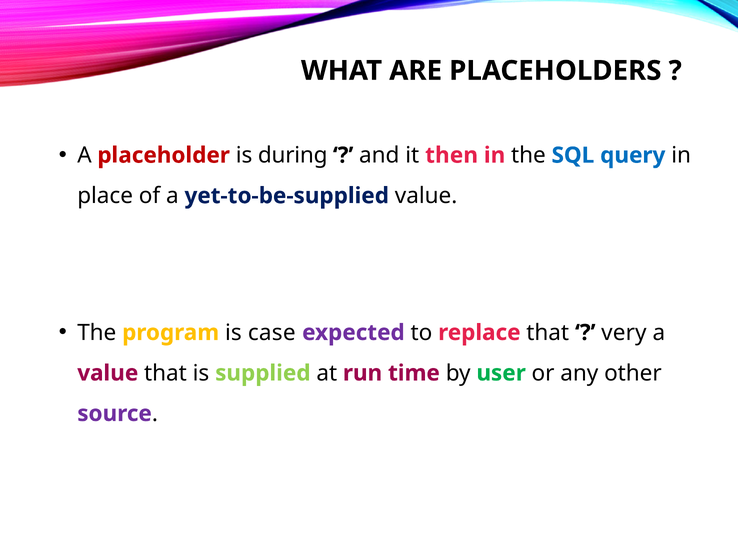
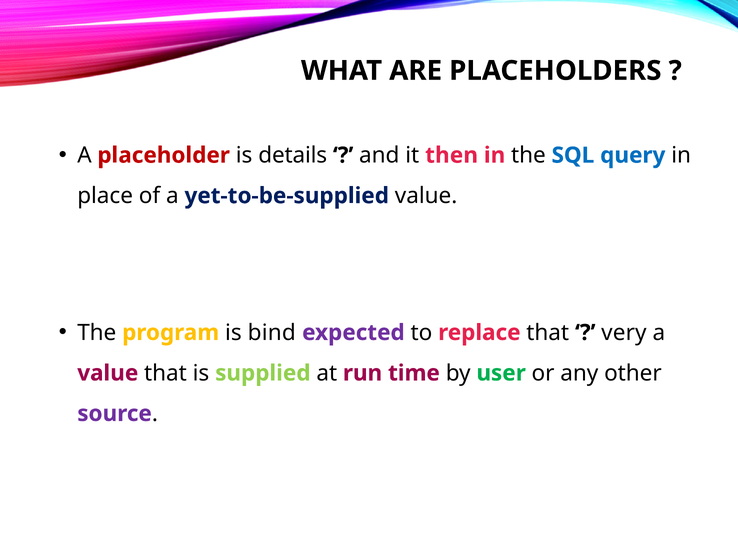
during: during -> details
case: case -> bind
